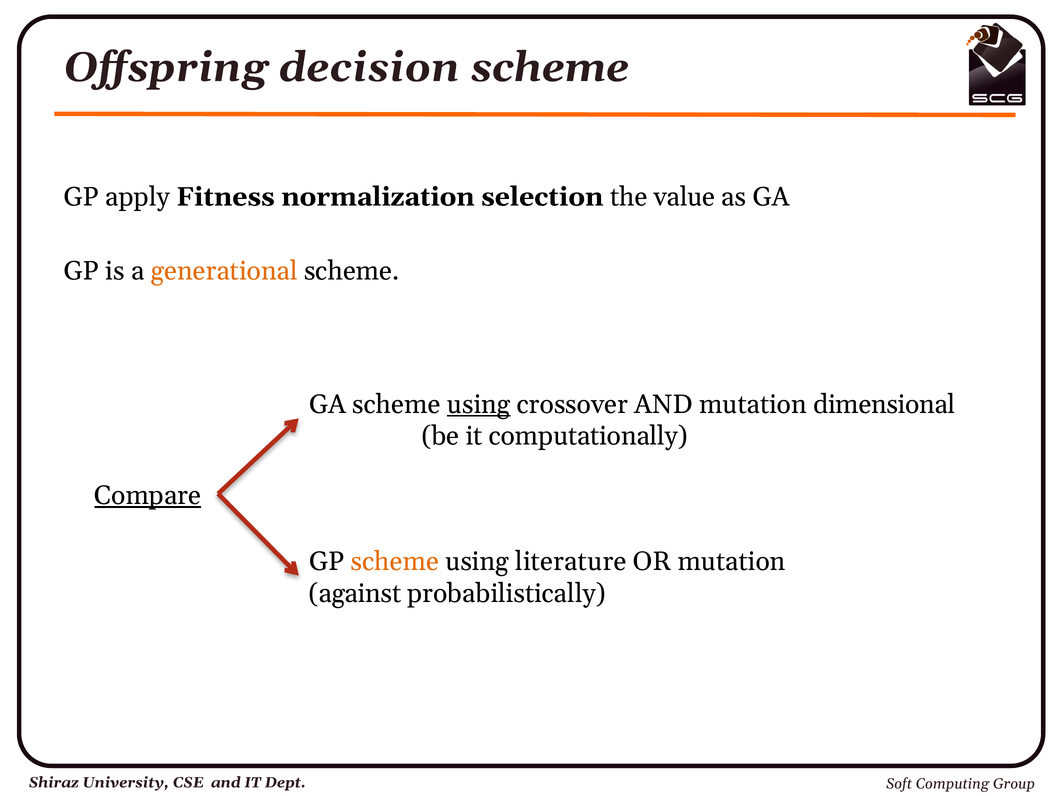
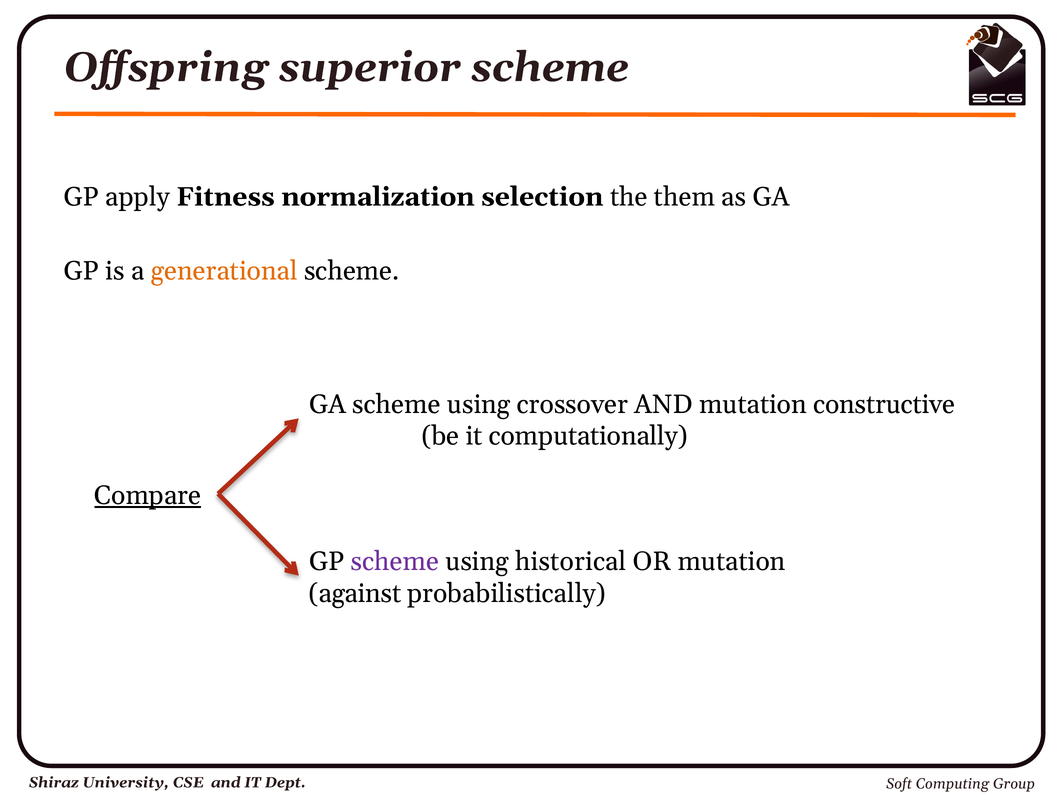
decision: decision -> superior
value: value -> them
using at (479, 405) underline: present -> none
dimensional: dimensional -> constructive
scheme at (395, 562) colour: orange -> purple
literature: literature -> historical
